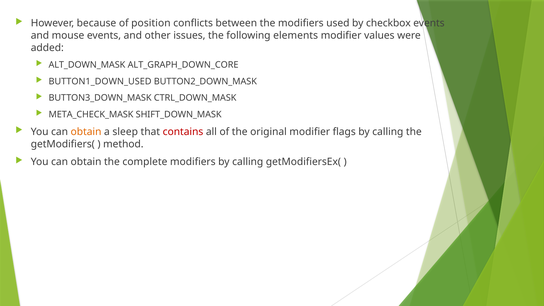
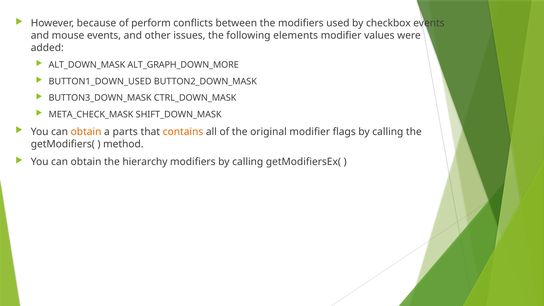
position: position -> perform
ALT_GRAPH_DOWN_CORE: ALT_GRAPH_DOWN_CORE -> ALT_GRAPH_DOWN_MORE
sleep: sleep -> parts
contains colour: red -> orange
complete: complete -> hierarchy
